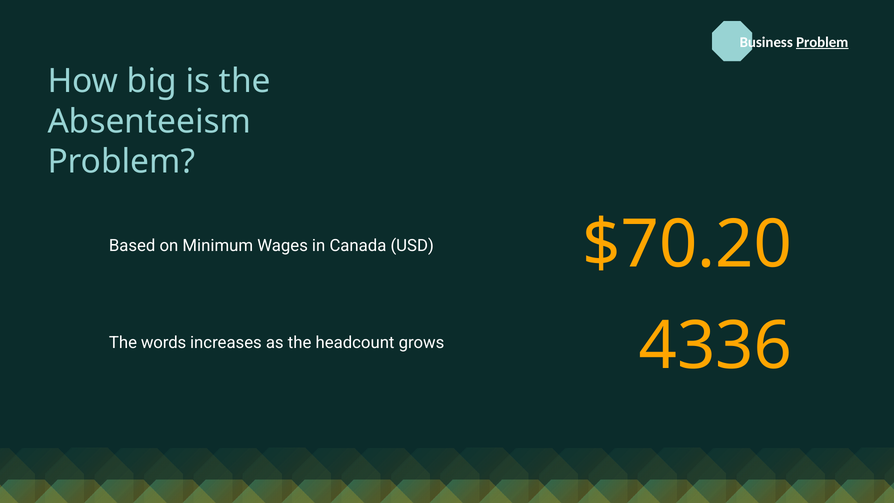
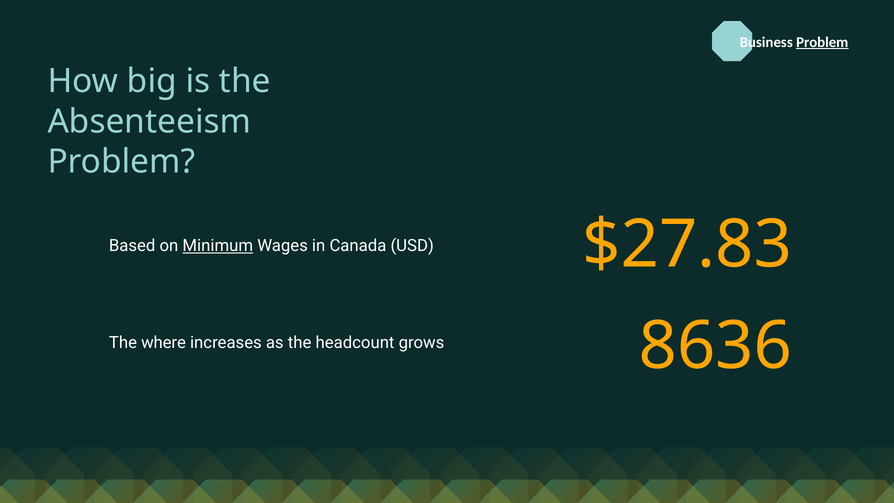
$70.20: $70.20 -> $27.83
Minimum underline: none -> present
words: words -> where
4336: 4336 -> 8636
